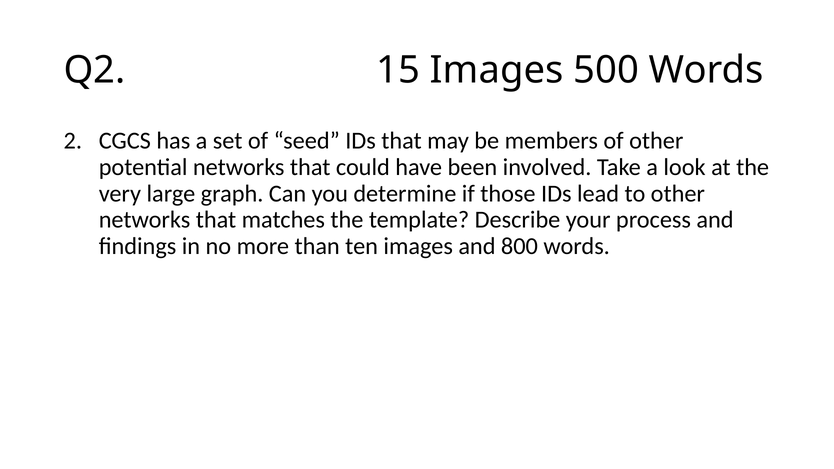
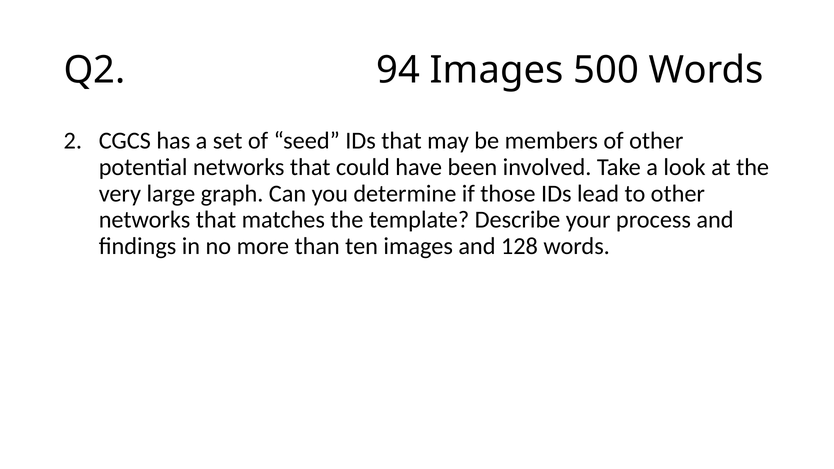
15: 15 -> 94
800: 800 -> 128
